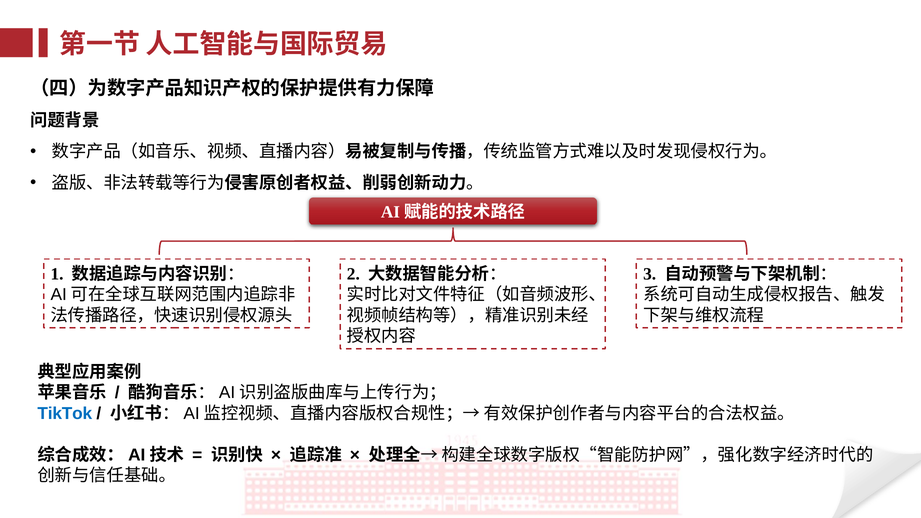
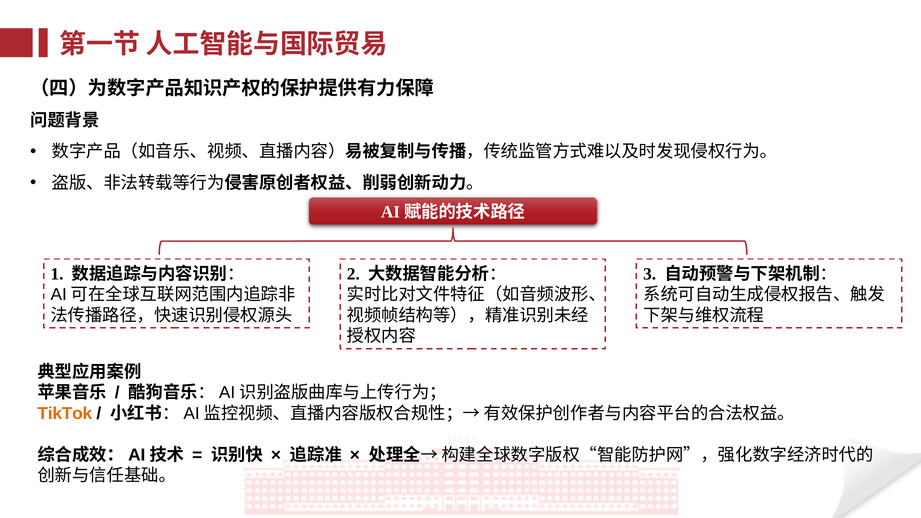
TikTok colour: blue -> orange
